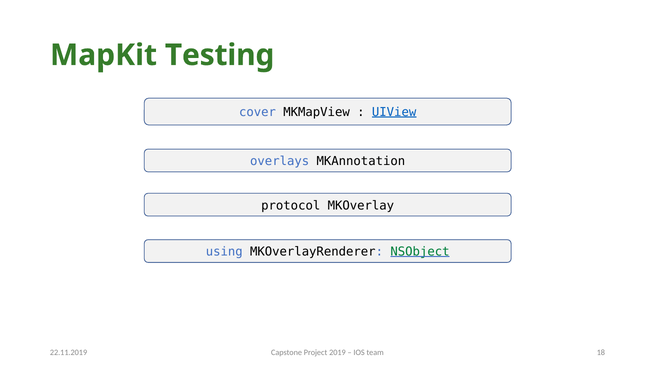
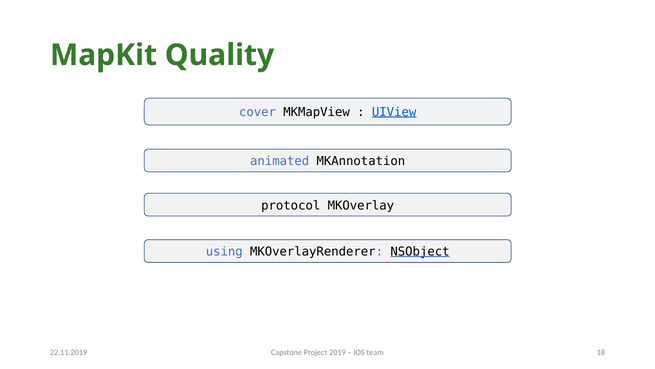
Testing: Testing -> Quality
overlays: overlays -> animated
NSObject colour: green -> black
